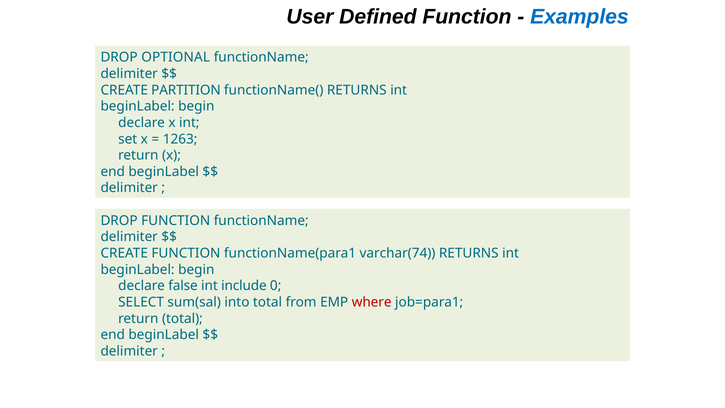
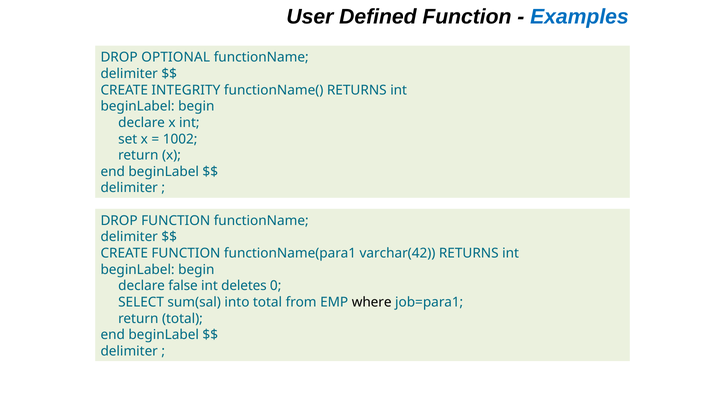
PARTITION: PARTITION -> INTEGRITY
1263: 1263 -> 1002
varchar(74: varchar(74 -> varchar(42
include: include -> deletes
where colour: red -> black
